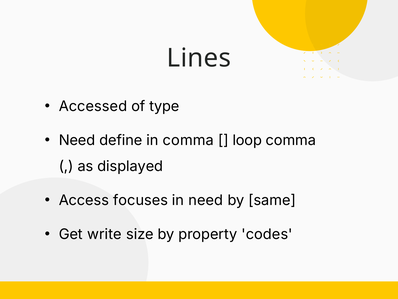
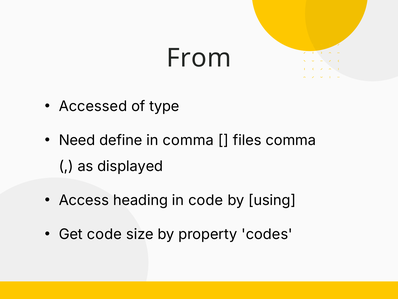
Lines: Lines -> From
loop: loop -> files
focuses: focuses -> heading
in need: need -> code
same: same -> using
Get write: write -> code
